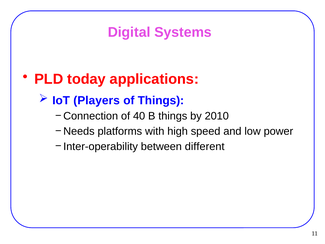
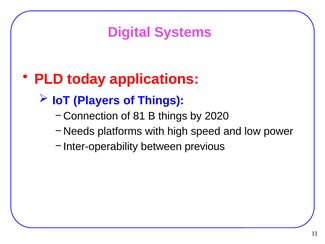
40: 40 -> 81
2010: 2010 -> 2020
different: different -> previous
